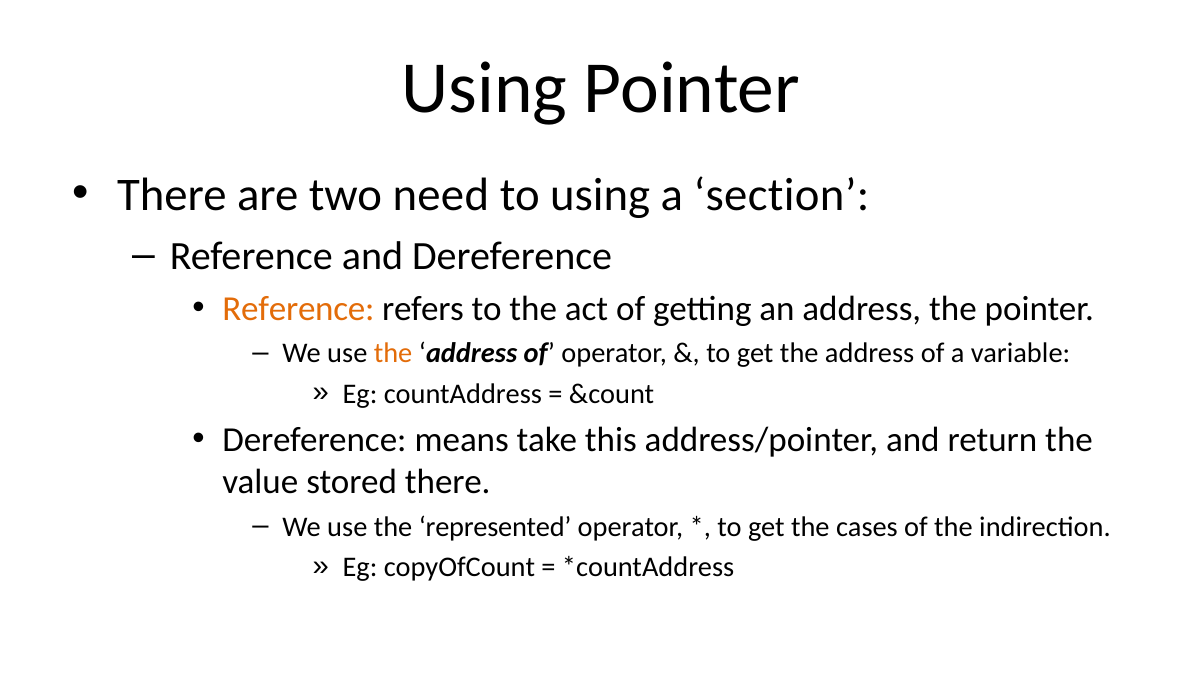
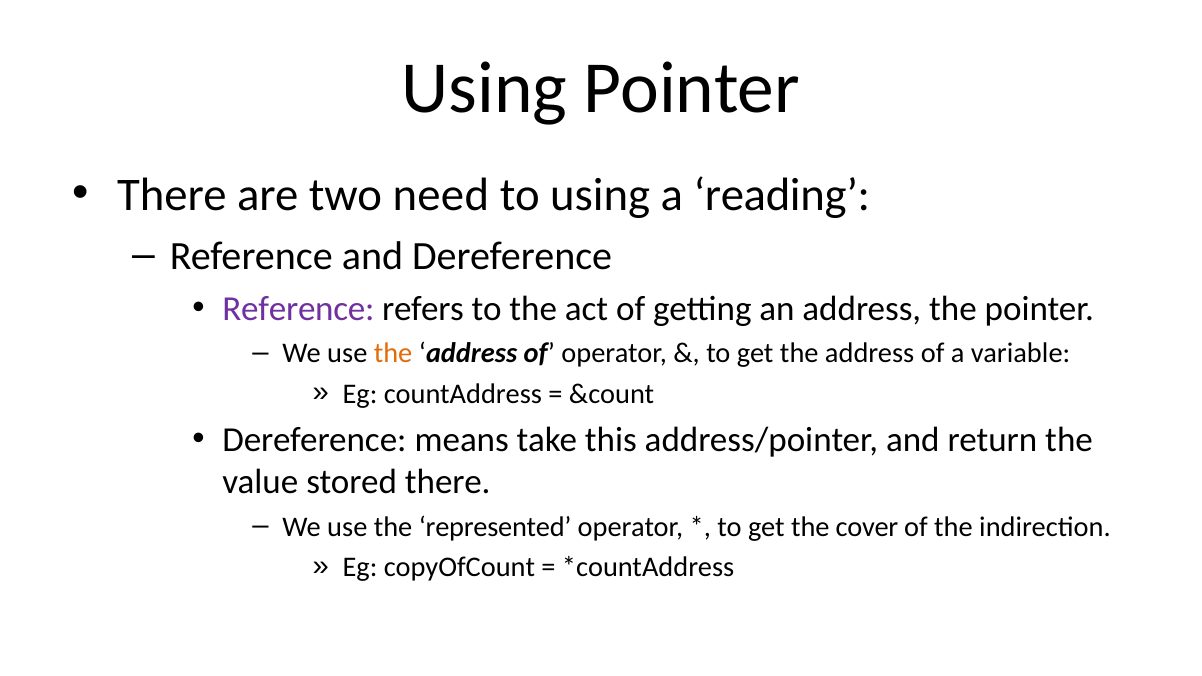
section: section -> reading
Reference at (298, 309) colour: orange -> purple
cases: cases -> cover
